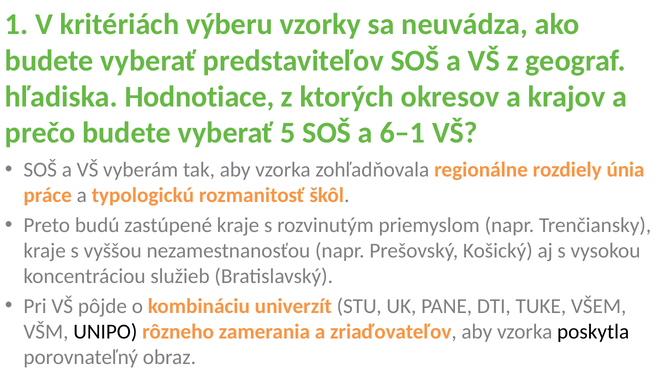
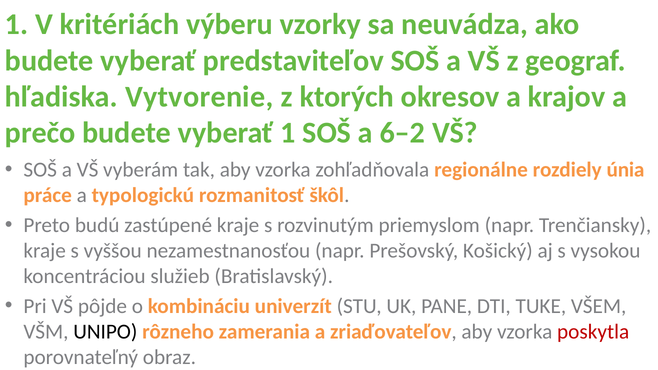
Hodnotiace: Hodnotiace -> Vytvorenie
vyberať 5: 5 -> 1
6–1: 6–1 -> 6–2
poskytla colour: black -> red
